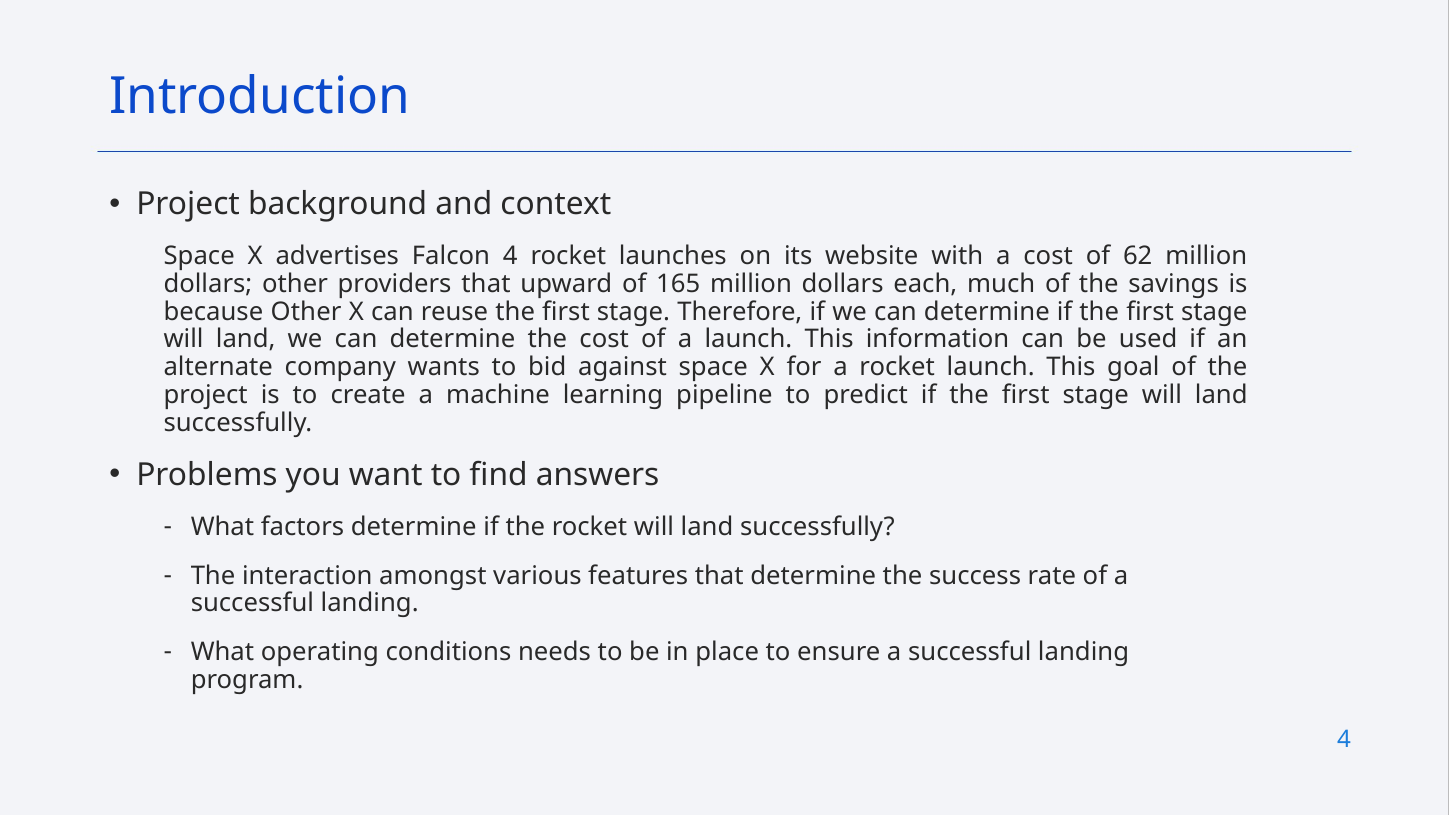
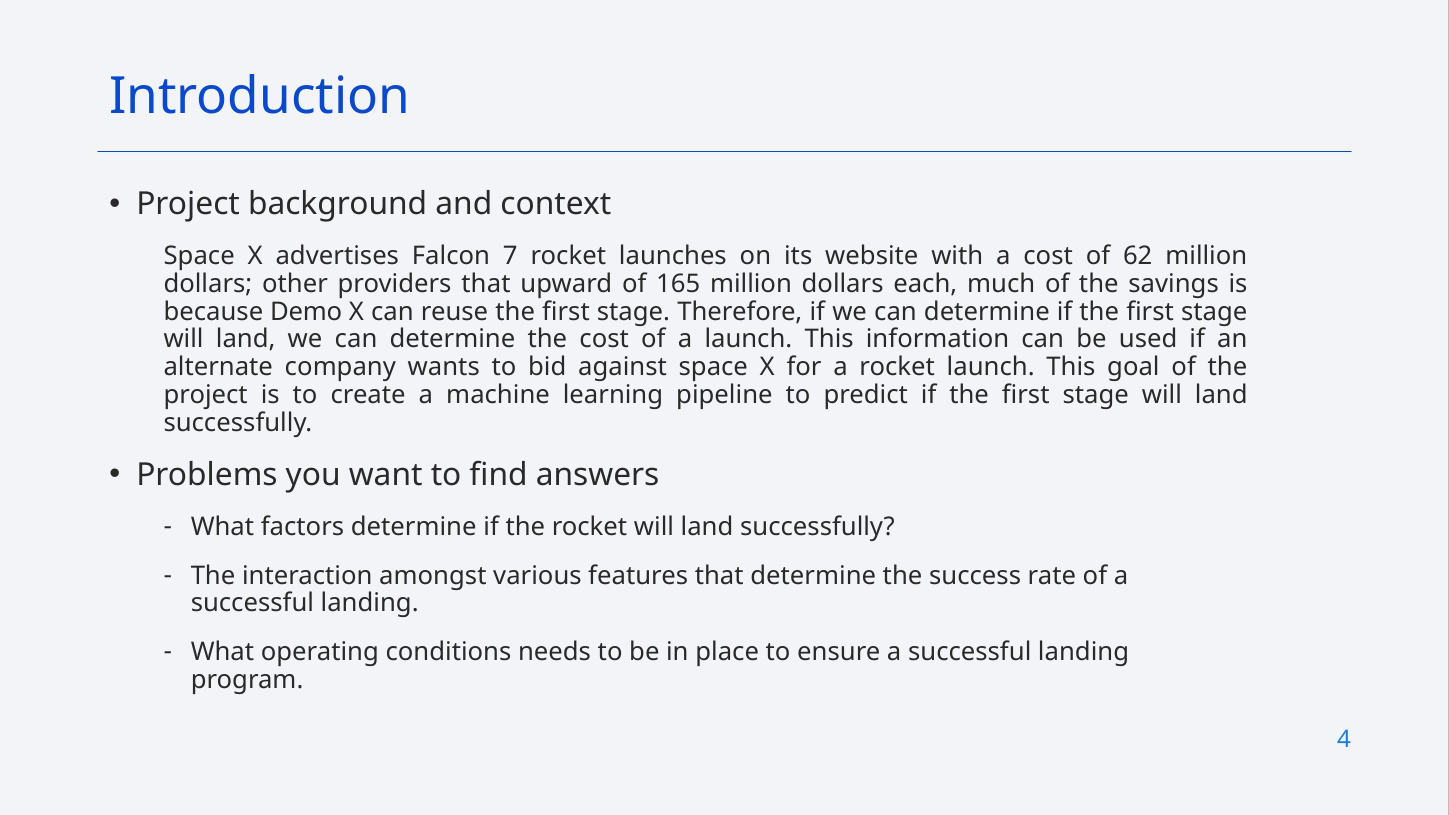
Falcon 4: 4 -> 7
because Other: Other -> Demo
